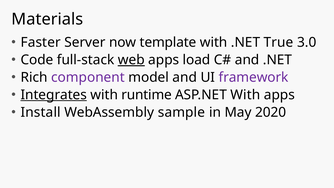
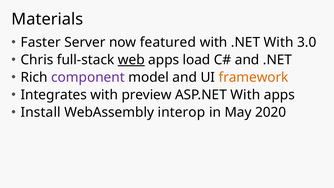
template: template -> featured
.NET True: True -> With
Code: Code -> Chris
framework colour: purple -> orange
Integrates underline: present -> none
runtime: runtime -> preview
sample: sample -> interop
